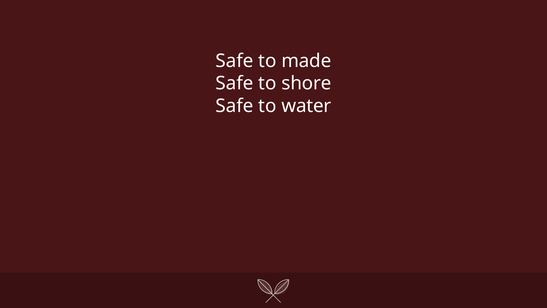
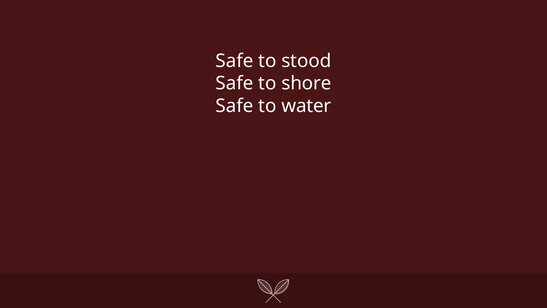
made: made -> stood
